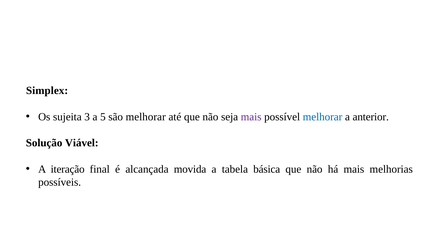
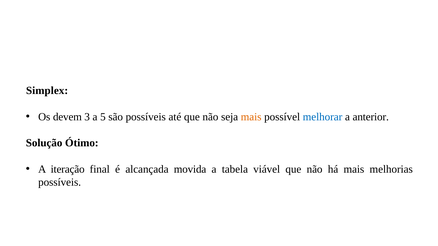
sujeita: sujeita -> devem
são melhorar: melhorar -> possíveis
mais at (251, 117) colour: purple -> orange
Viável: Viável -> Ótimo
básica: básica -> viável
